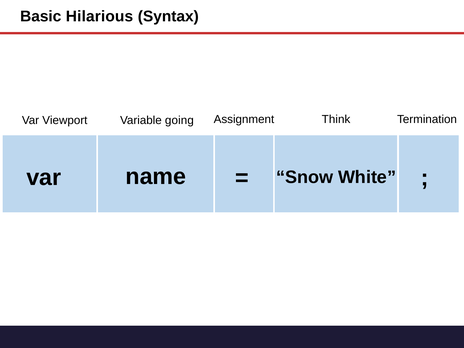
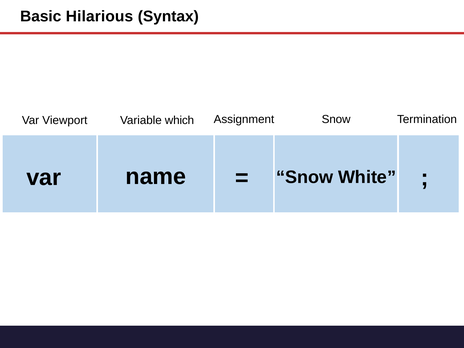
going: going -> which
Assignment Think: Think -> Snow
